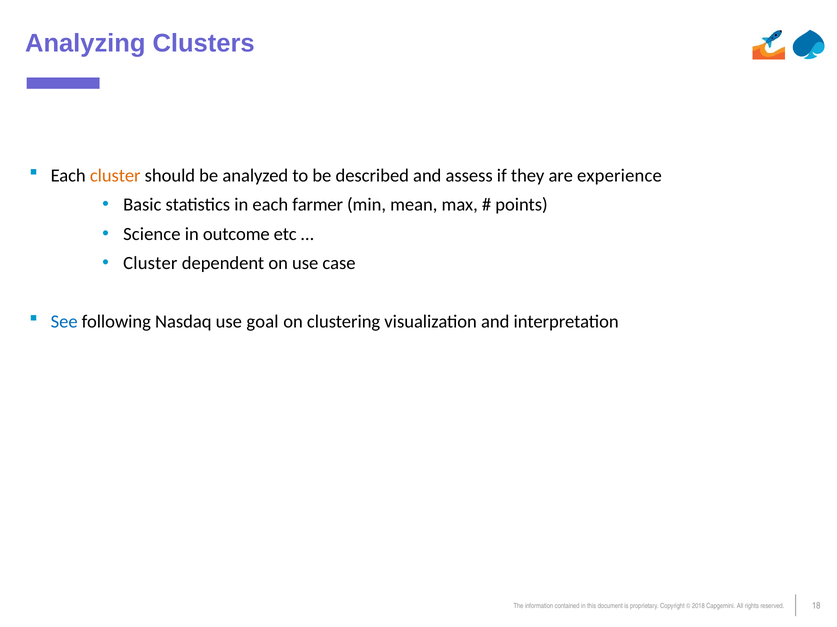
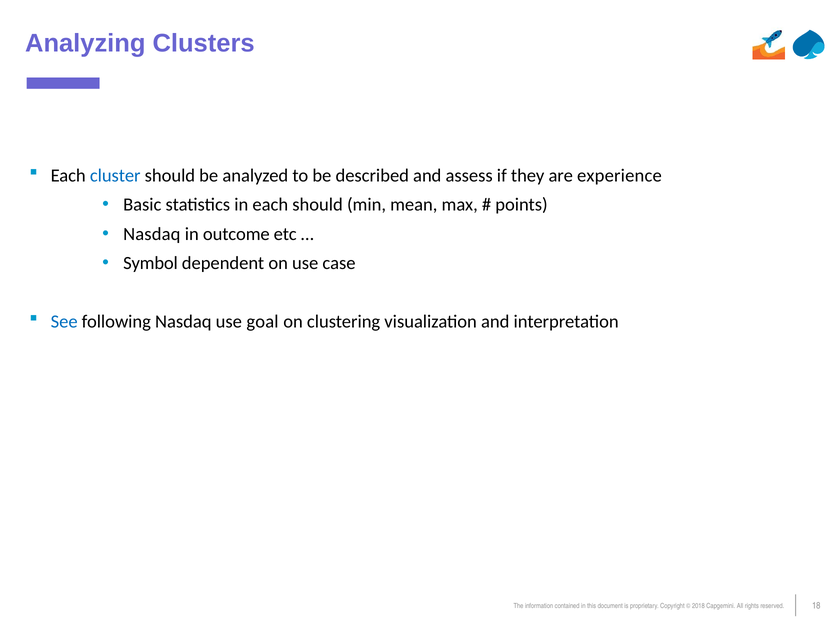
cluster at (115, 176) colour: orange -> blue
each farmer: farmer -> should
Science at (152, 234): Science -> Nasdaq
Cluster at (150, 264): Cluster -> Symbol
